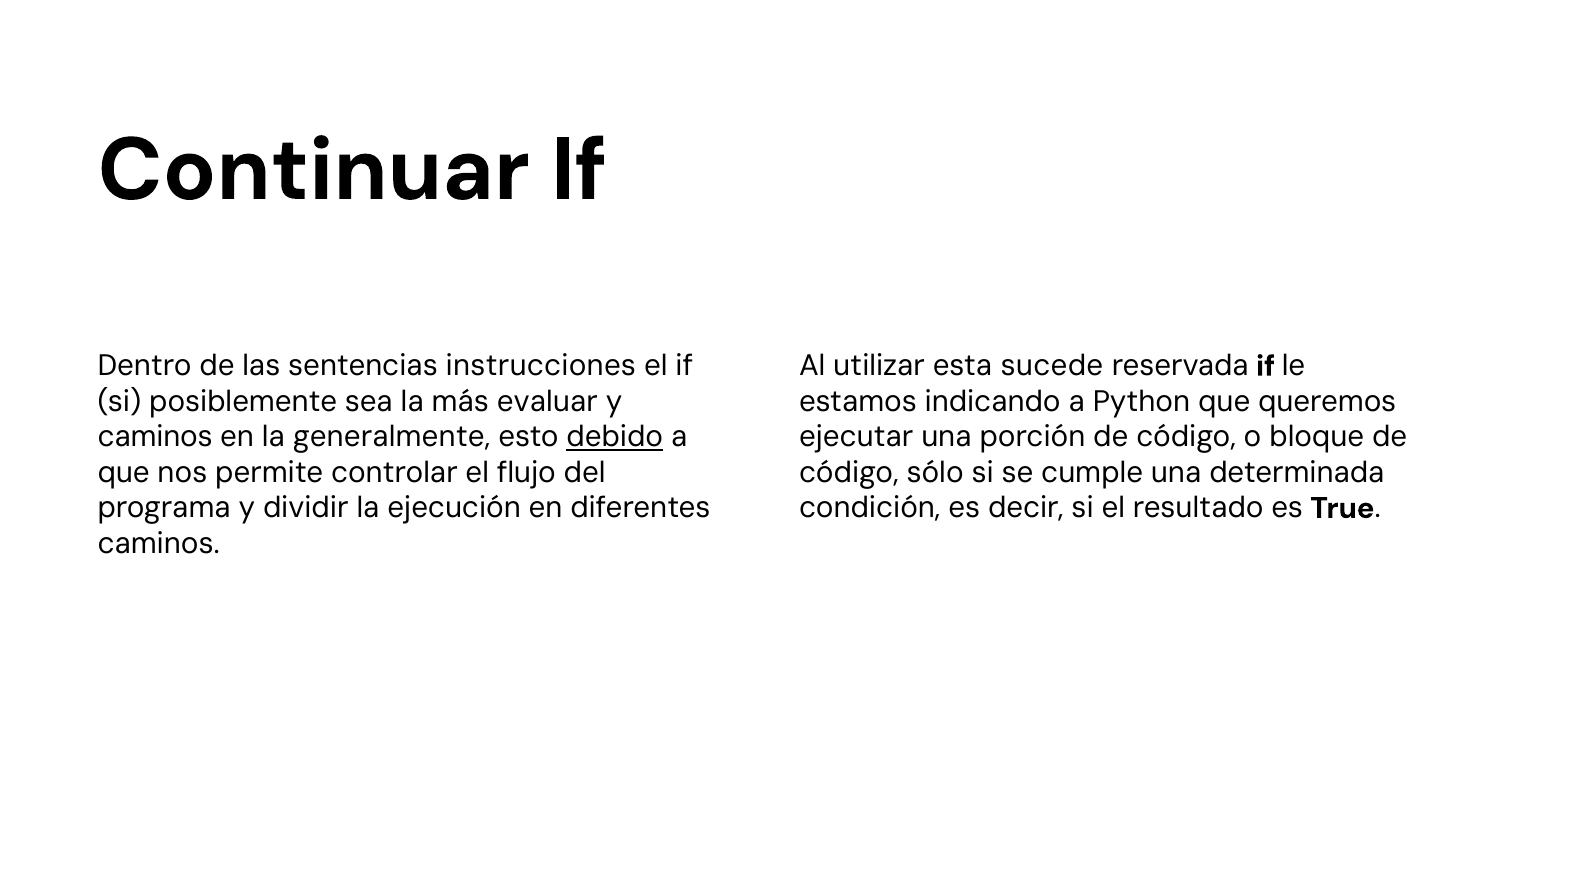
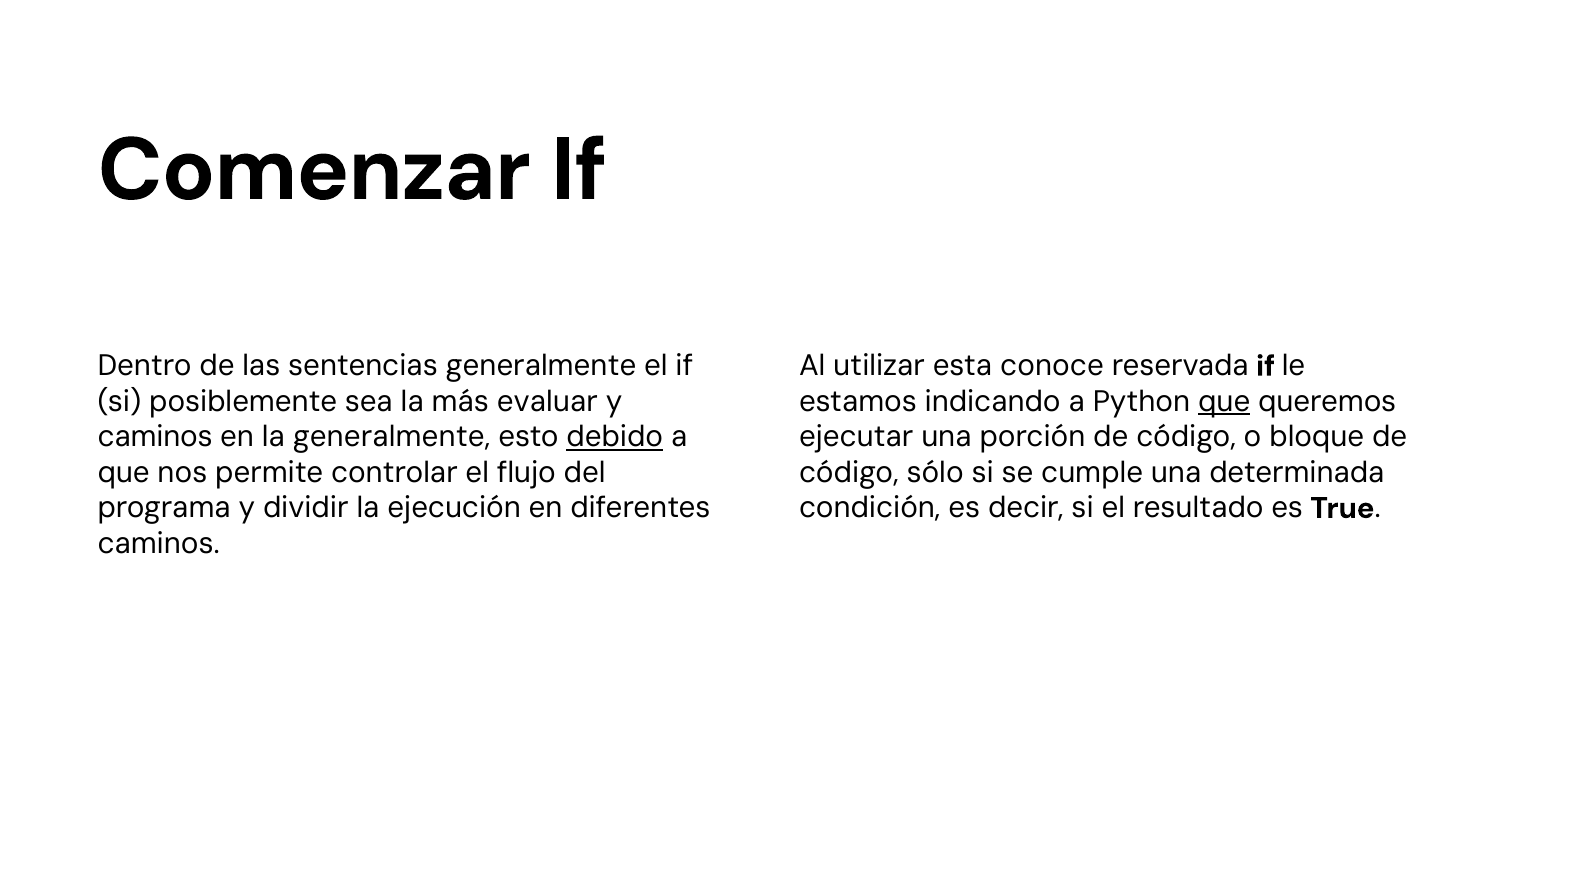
Continuar: Continuar -> Comenzar
sentencias instrucciones: instrucciones -> generalmente
sucede: sucede -> conoce
que at (1224, 401) underline: none -> present
